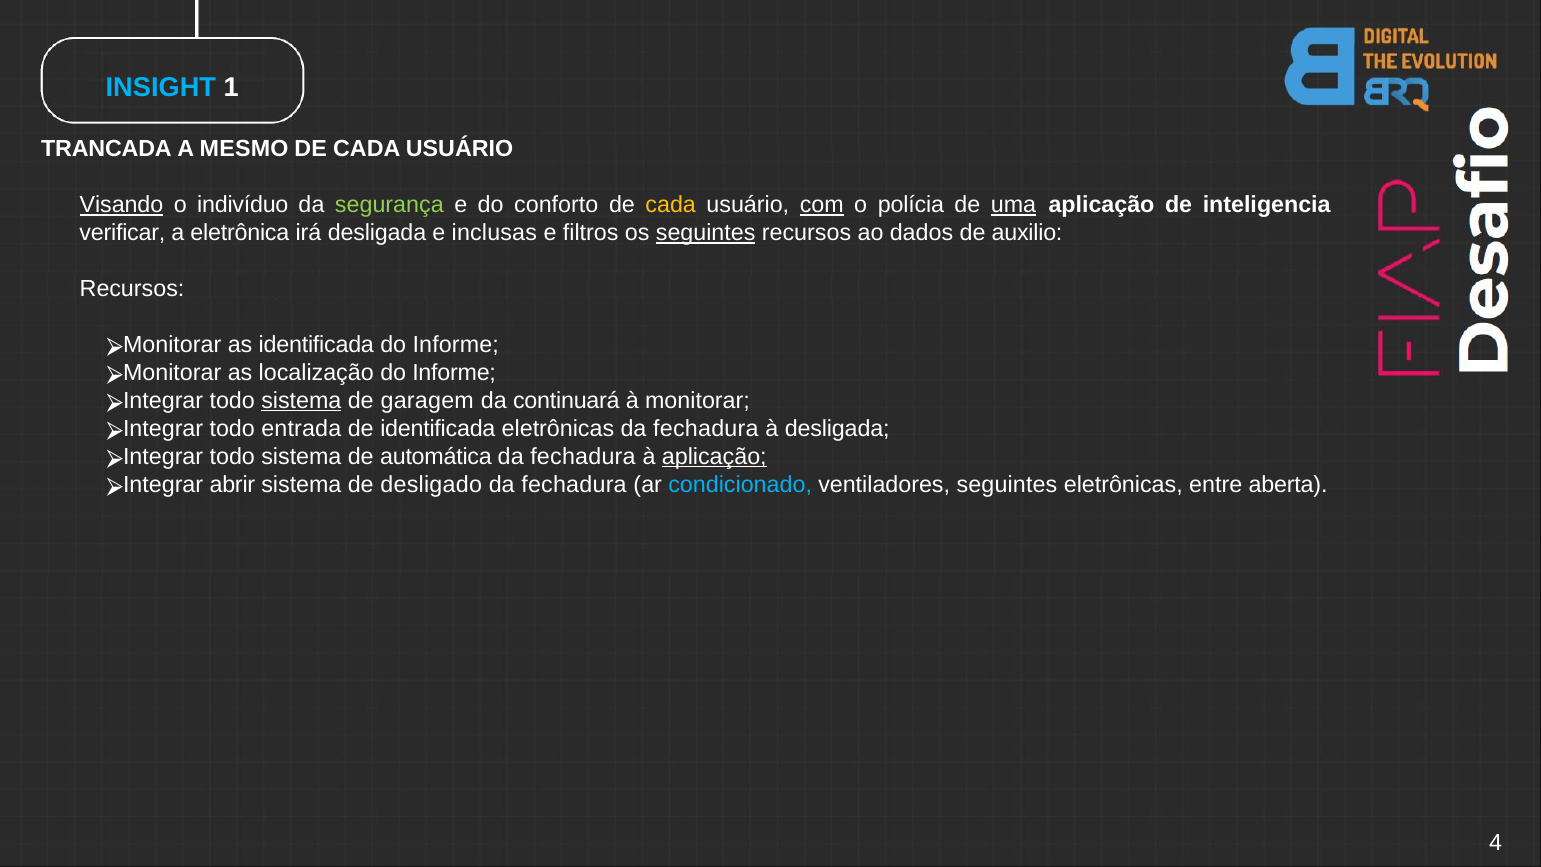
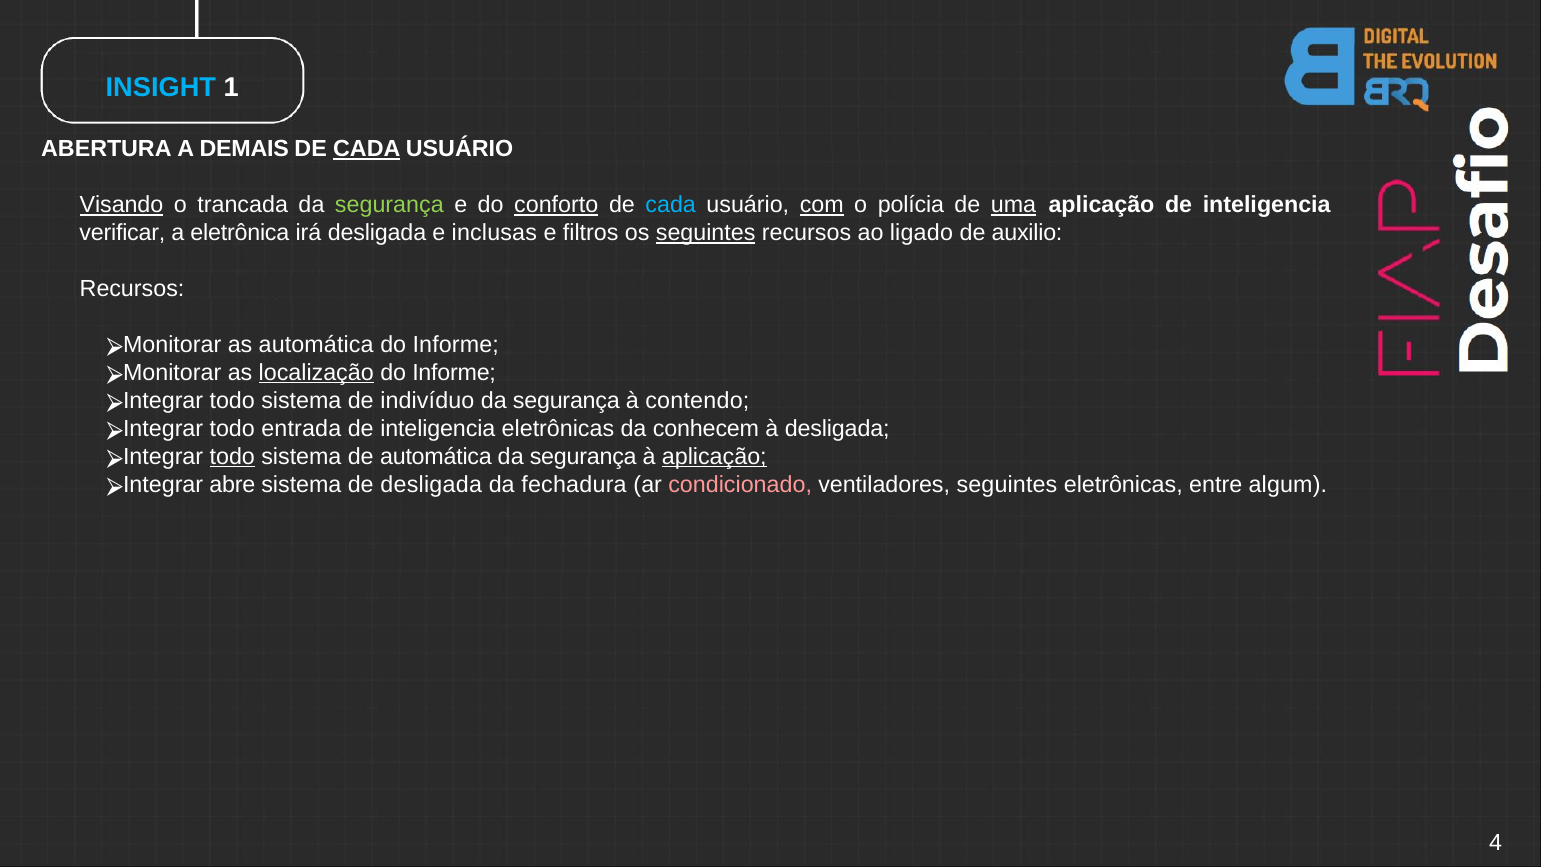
TRANCADA: TRANCADA -> ABERTURA
MESMO: MESMO -> DEMAIS
CADA at (367, 149) underline: none -> present
indivíduo: indivíduo -> trancada
conforto underline: none -> present
cada at (671, 205) colour: yellow -> light blue
dados: dados -> ligado
as identificada: identificada -> automática
localização underline: none -> present
sistema at (301, 401) underline: present -> none
garagem: garagem -> indivíduo
continuará at (566, 401): continuará -> segurança
monitorar: monitorar -> contendo
identificada at (438, 429): identificada -> inteligencia
eletrônicas da fechadura: fechadura -> conhecem
todo at (232, 457) underline: none -> present
fechadura at (583, 457): fechadura -> segurança
abrir: abrir -> abre
de desligado: desligado -> desligada
condicionado colour: light blue -> pink
aberta: aberta -> algum
